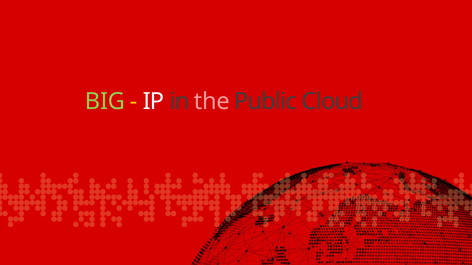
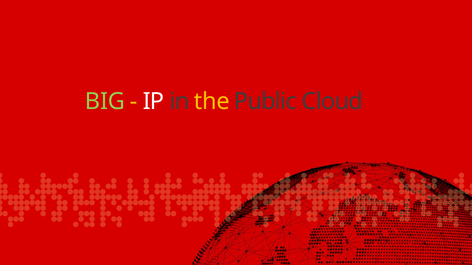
the colour: pink -> yellow
